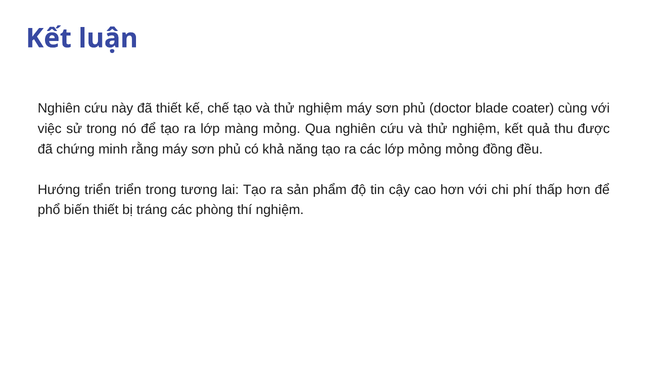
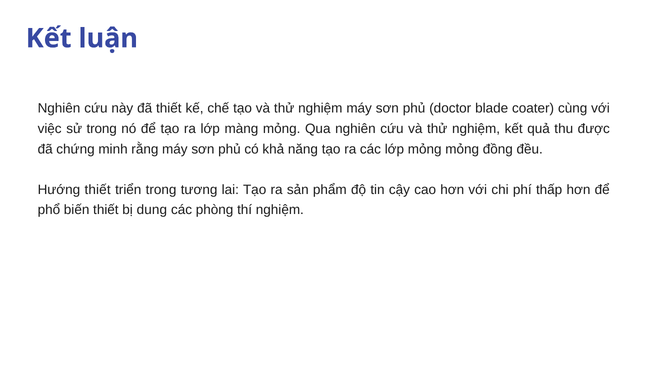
Hướng triển: triển -> thiết
tráng: tráng -> dung
